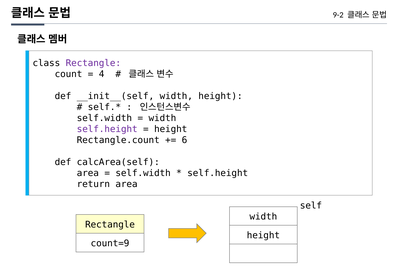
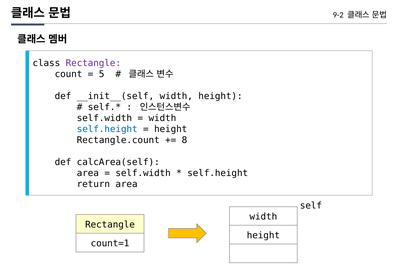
4: 4 -> 5
self.height at (107, 129) colour: purple -> blue
6: 6 -> 8
count=9: count=9 -> count=1
